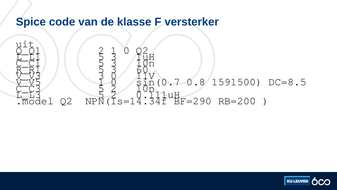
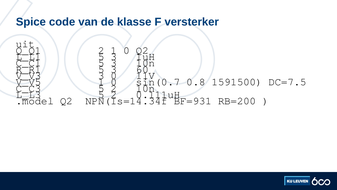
DC=8.5: DC=8.5 -> DC=7.5
BF=290: BF=290 -> BF=931
